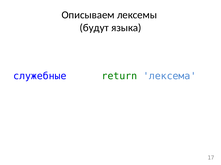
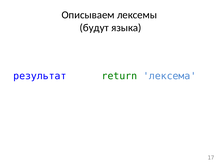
служебные: служебные -> результат
